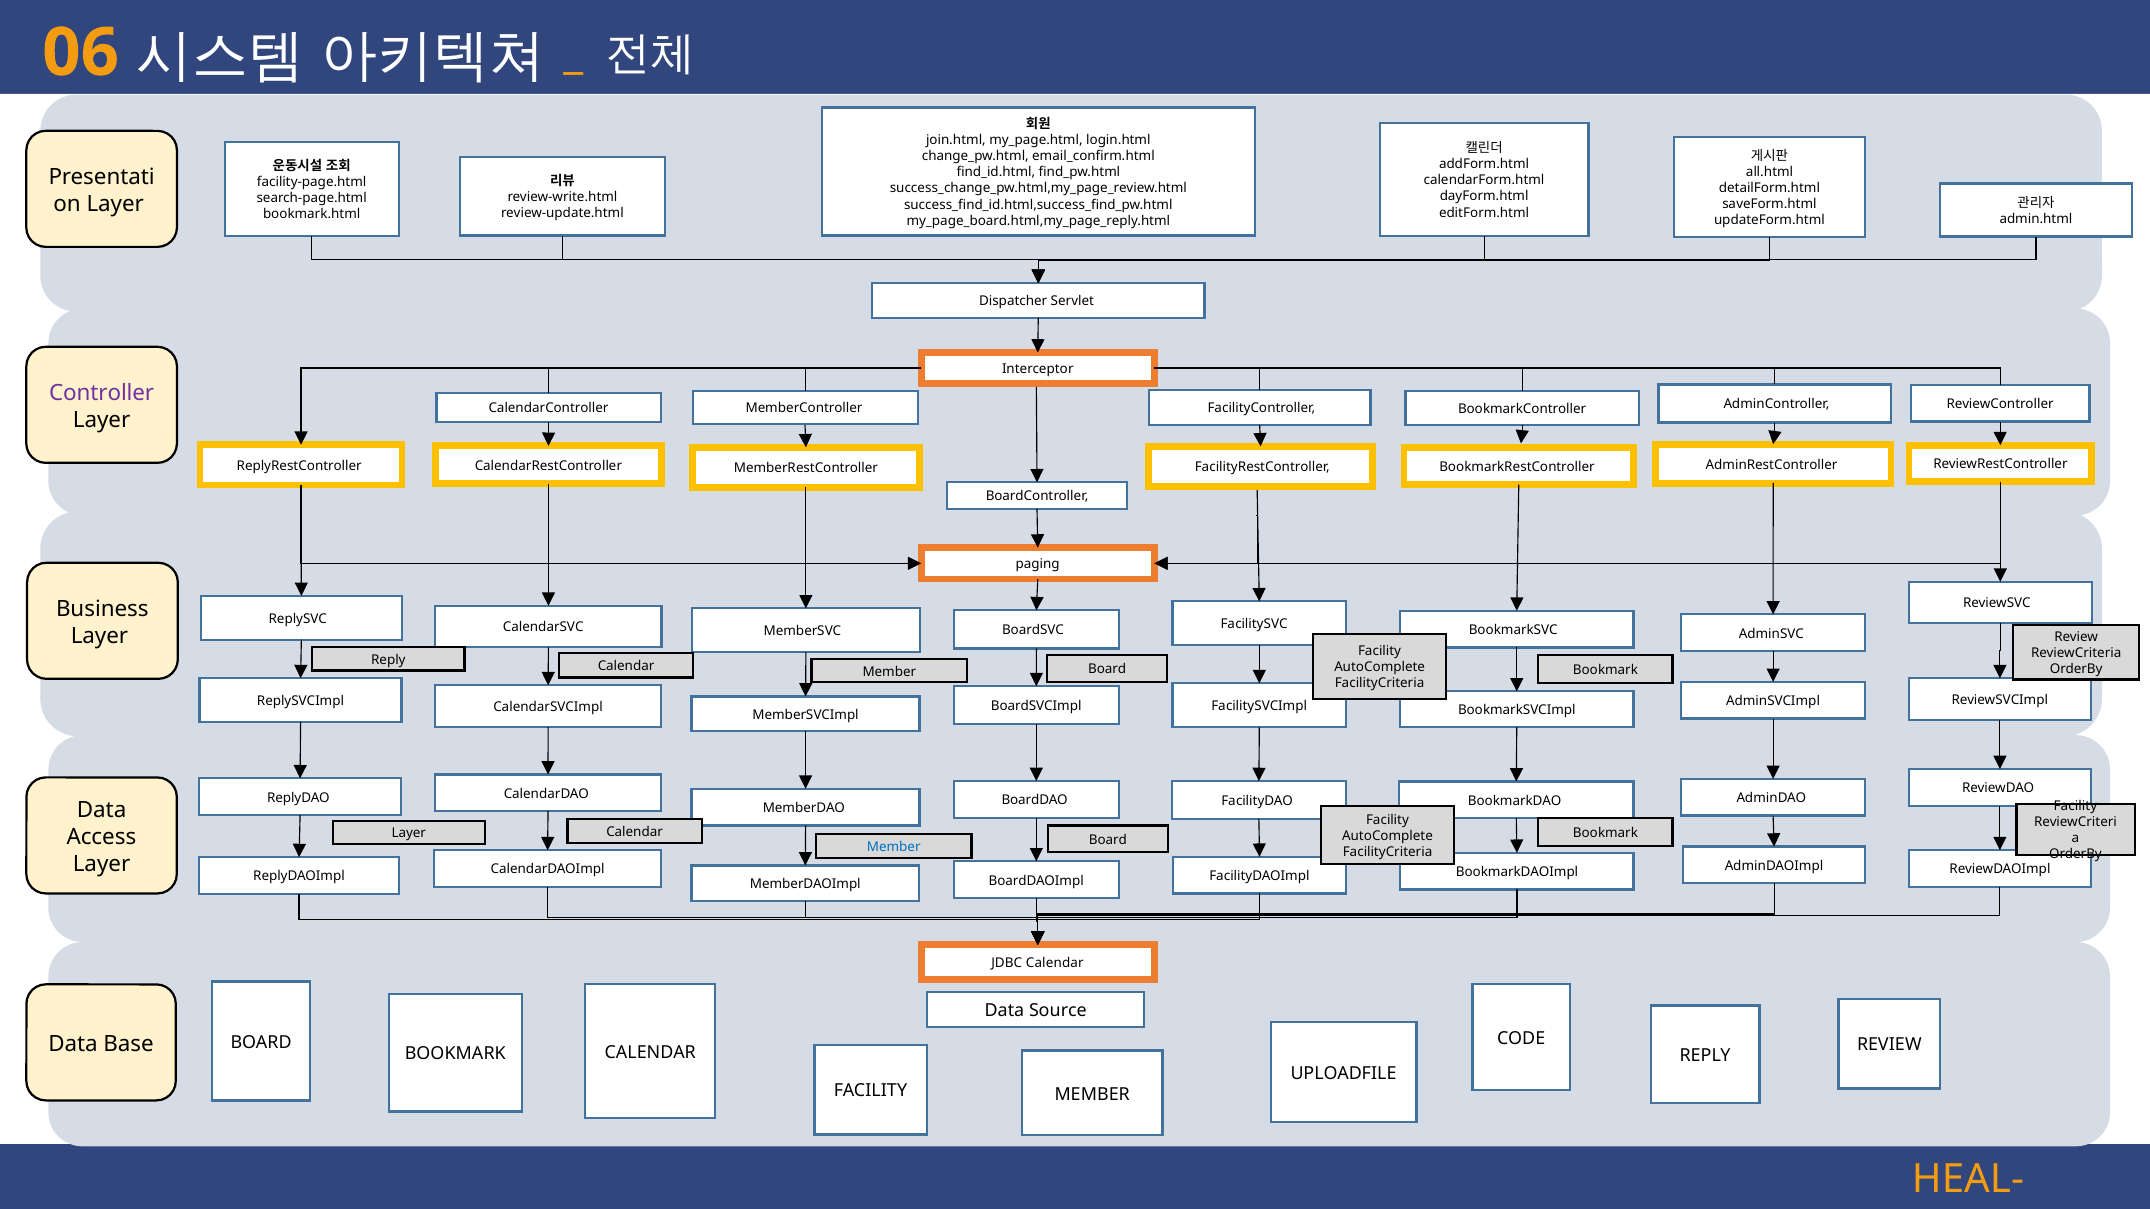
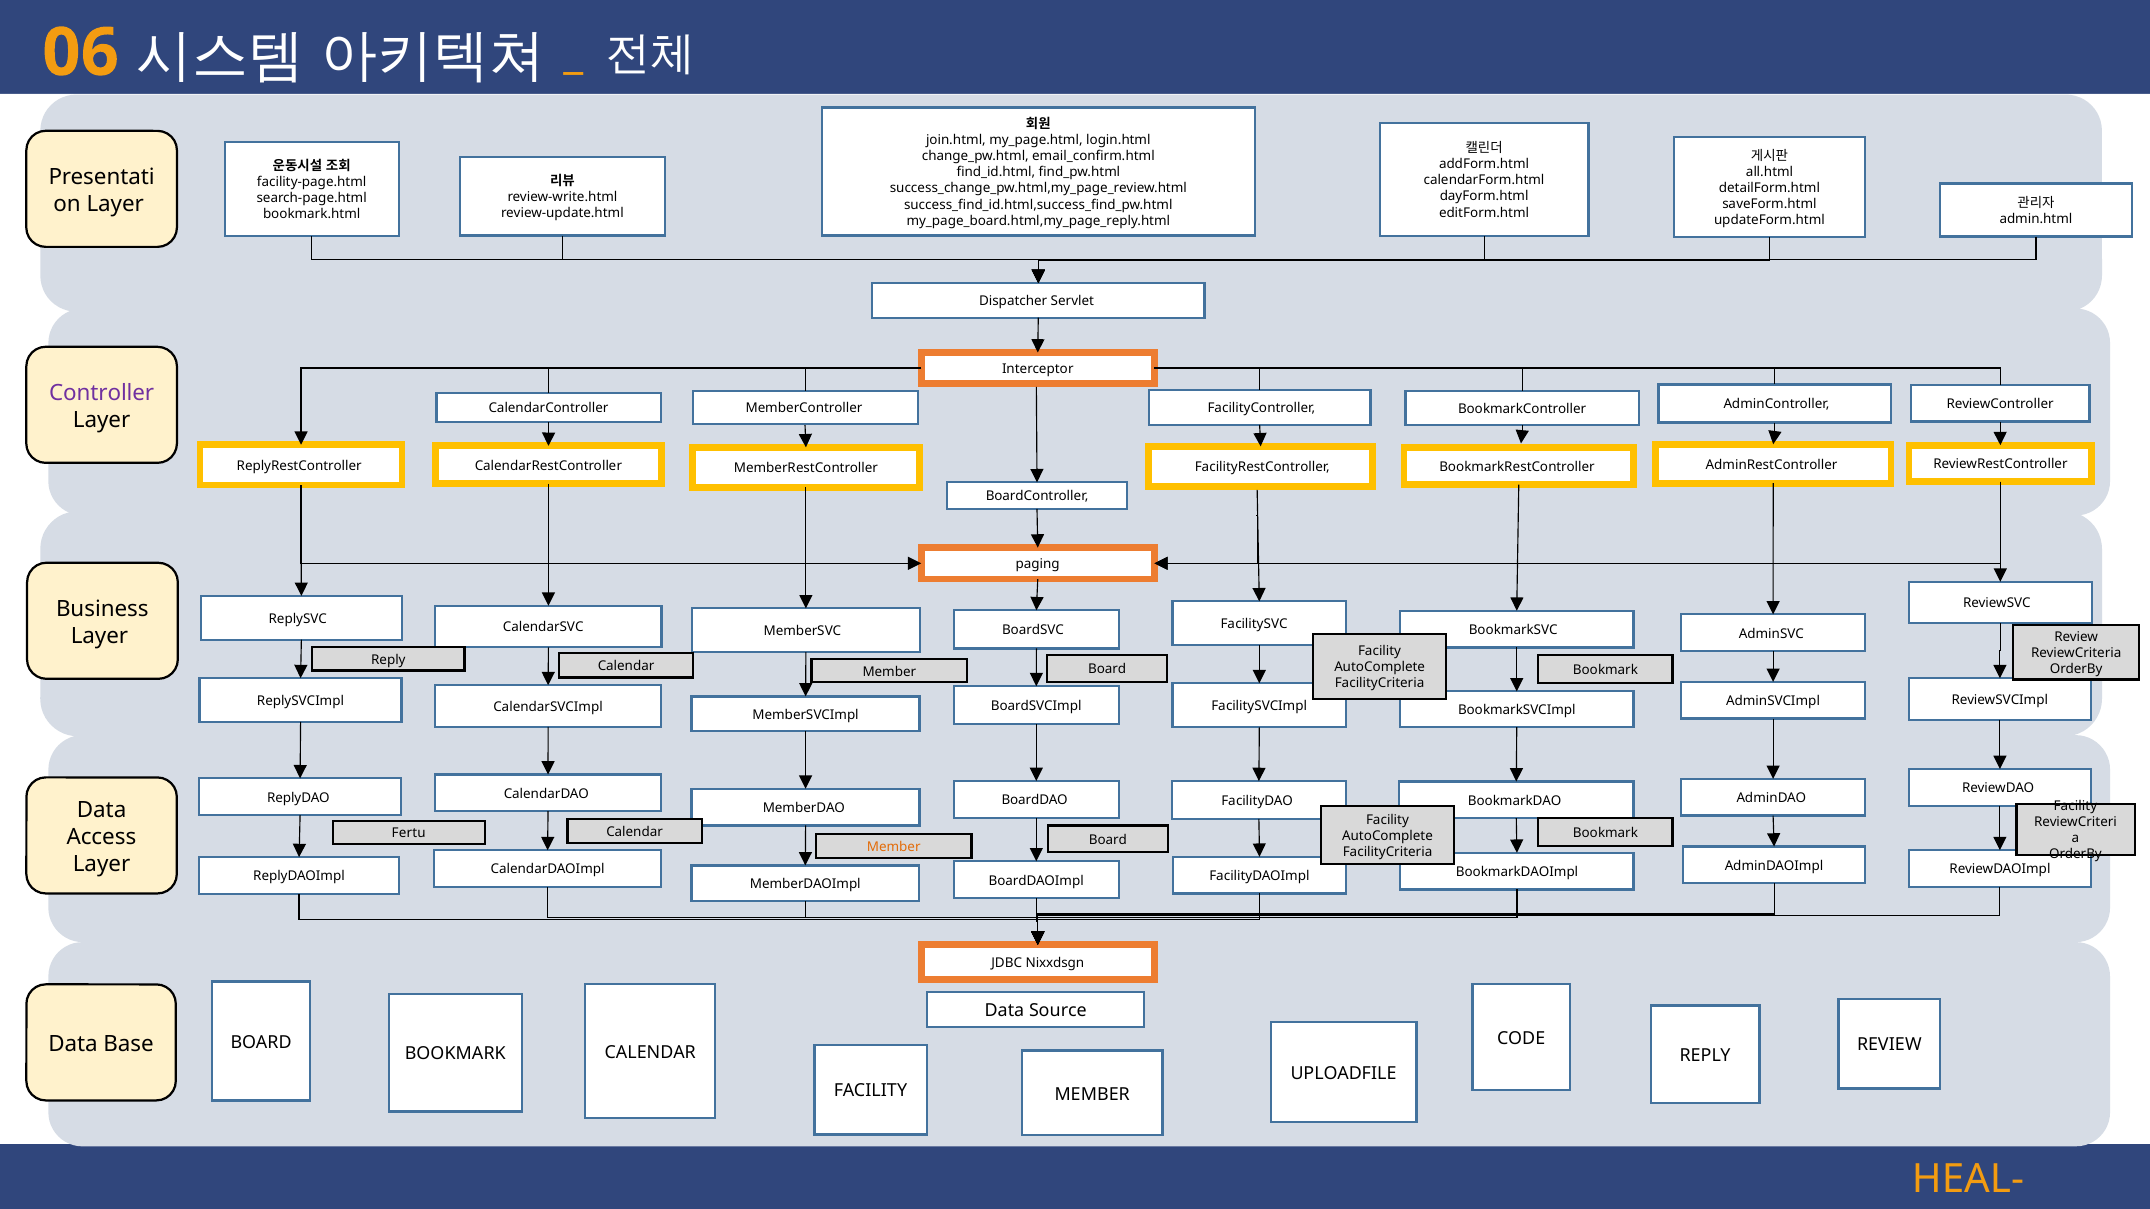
Layer at (409, 834): Layer -> Fertu
Member at (894, 847) colour: blue -> orange
JDBC Calendar: Calendar -> Nixxdsgn
